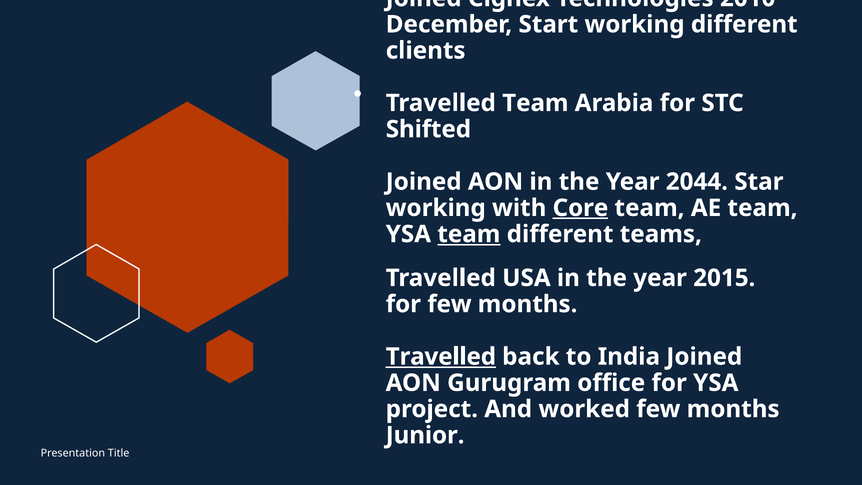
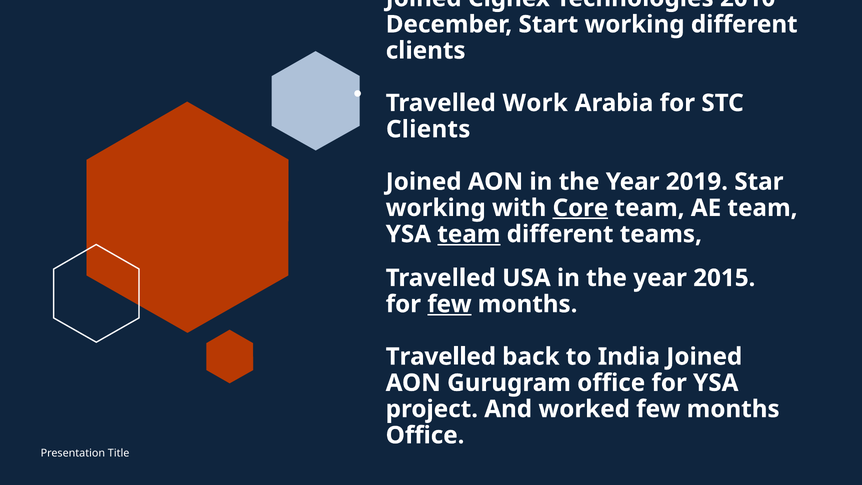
Travelled Team: Team -> Work
Shifted at (428, 129): Shifted -> Clients
2044: 2044 -> 2019
few at (449, 304) underline: none -> present
Travelled at (441, 357) underline: present -> none
Junior at (425, 435): Junior -> Office
